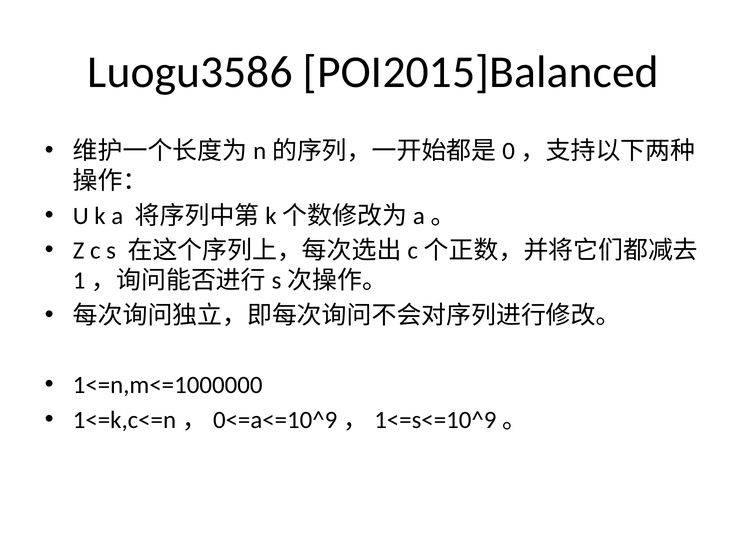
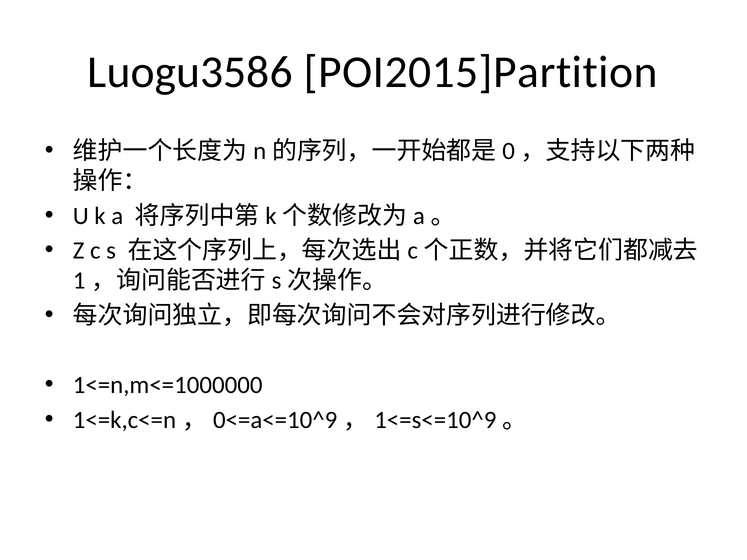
POI2015]Balanced: POI2015]Balanced -> POI2015]Partition
